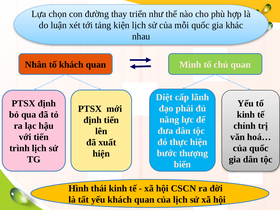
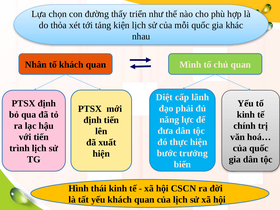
thay: thay -> thấy
luận: luận -> thỏa
thượng: thượng -> trưởng
